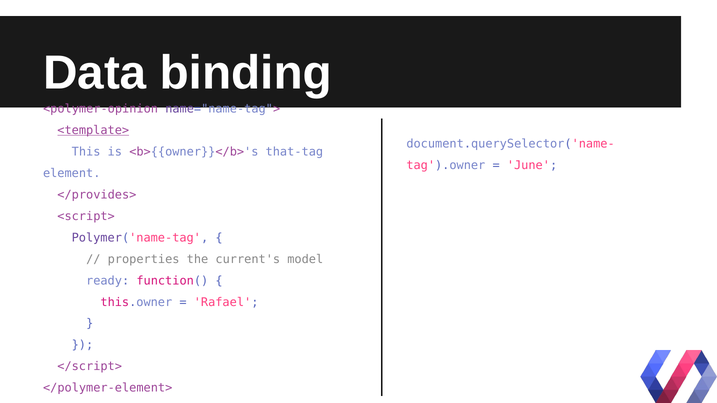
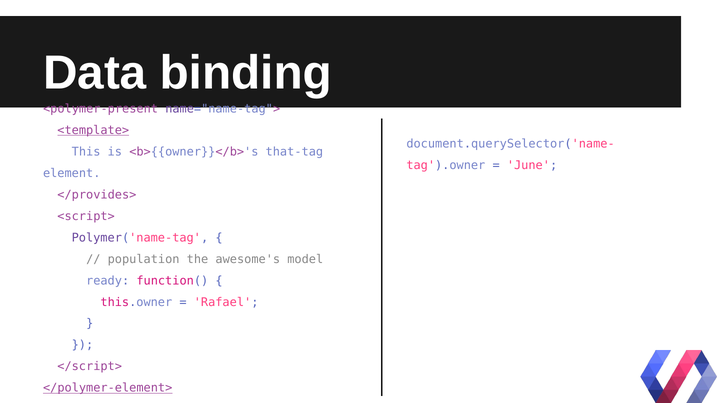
<polymer-opinion: <polymer-opinion -> <polymer-present
properties: properties -> population
current's: current's -> awesome's
</polymer-element> underline: none -> present
